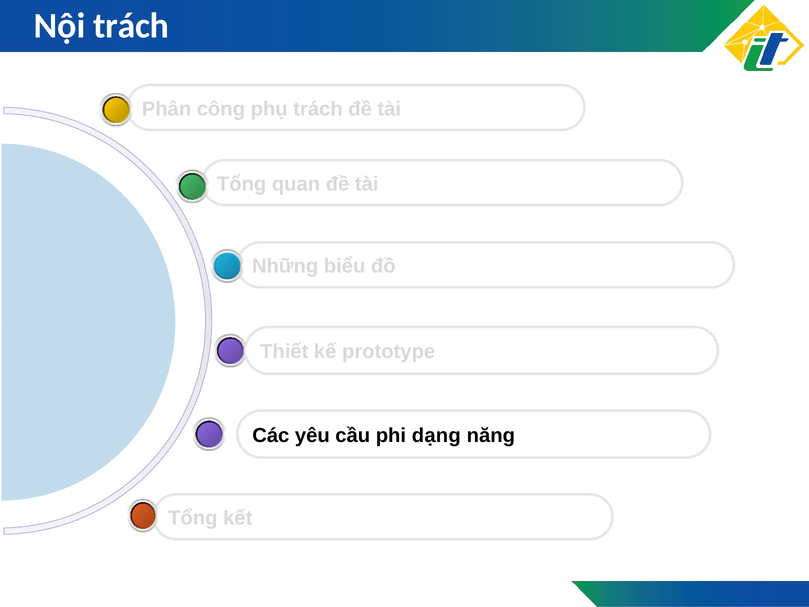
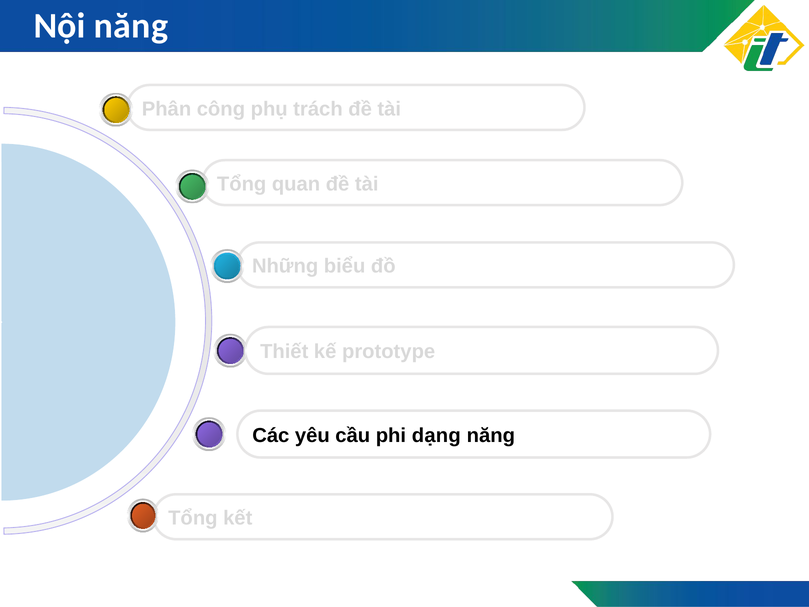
Nội trách: trách -> năng
